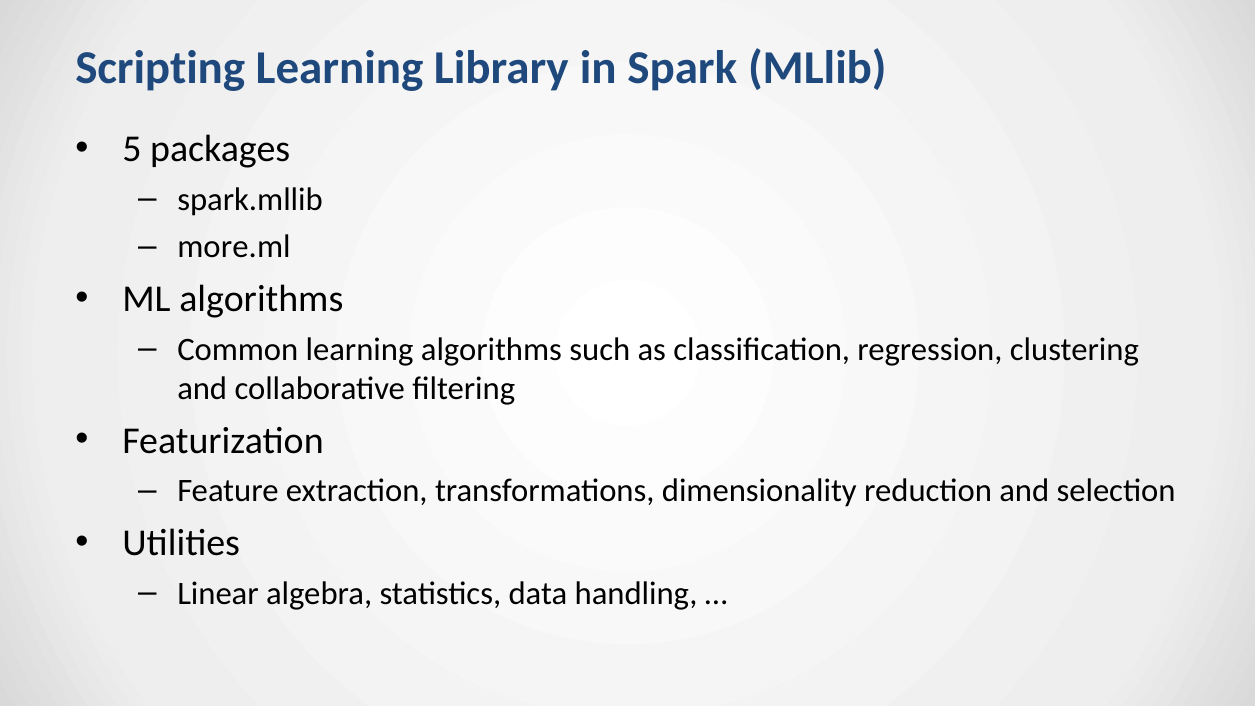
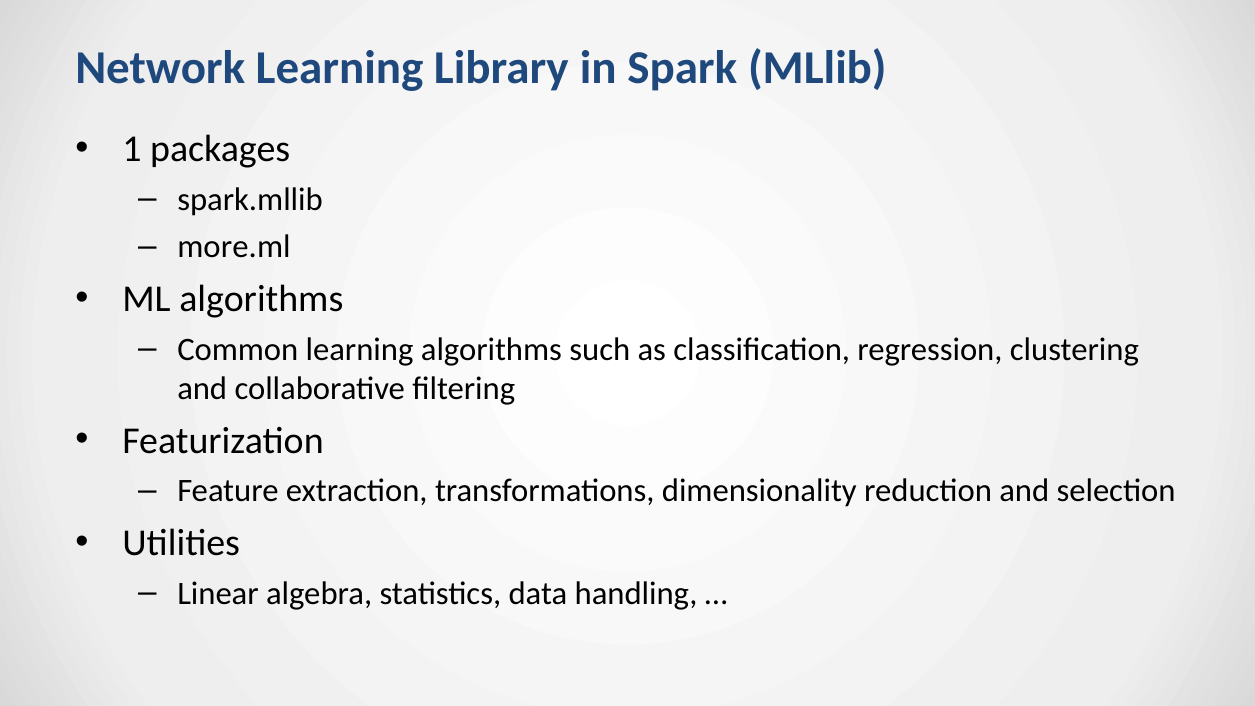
Scripting: Scripting -> Network
5: 5 -> 1
